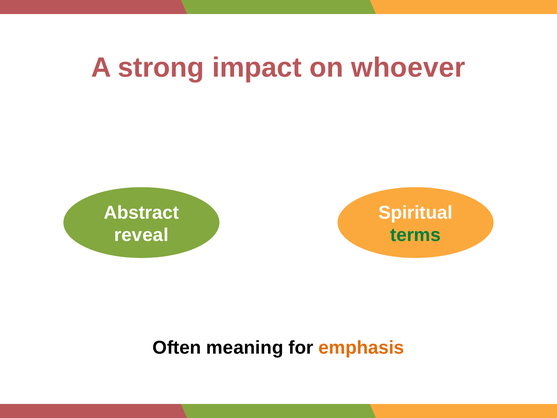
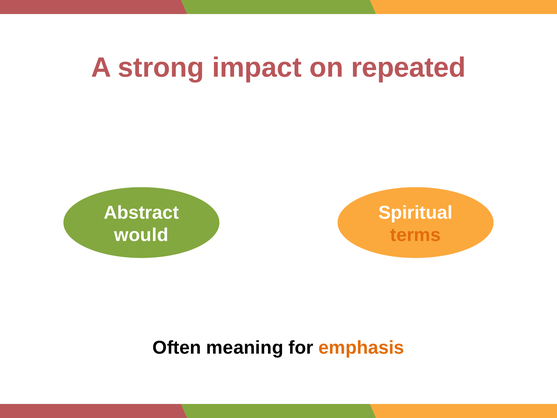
whoever: whoever -> repeated
reveal: reveal -> would
terms colour: green -> orange
